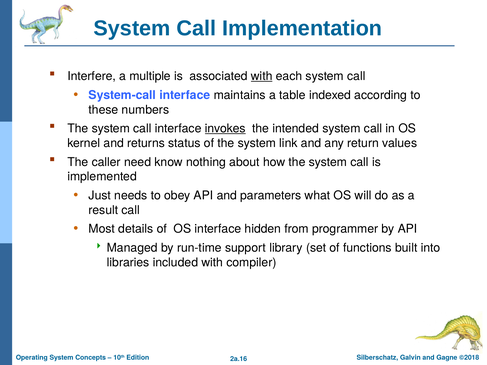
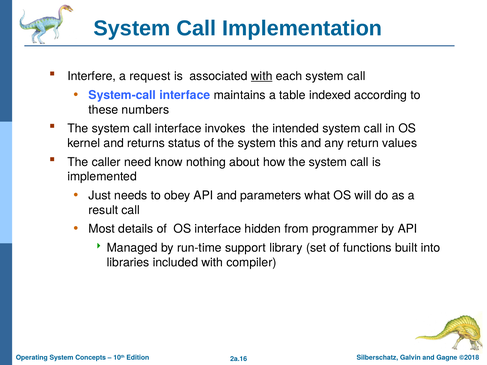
multiple: multiple -> request
invokes underline: present -> none
link: link -> this
